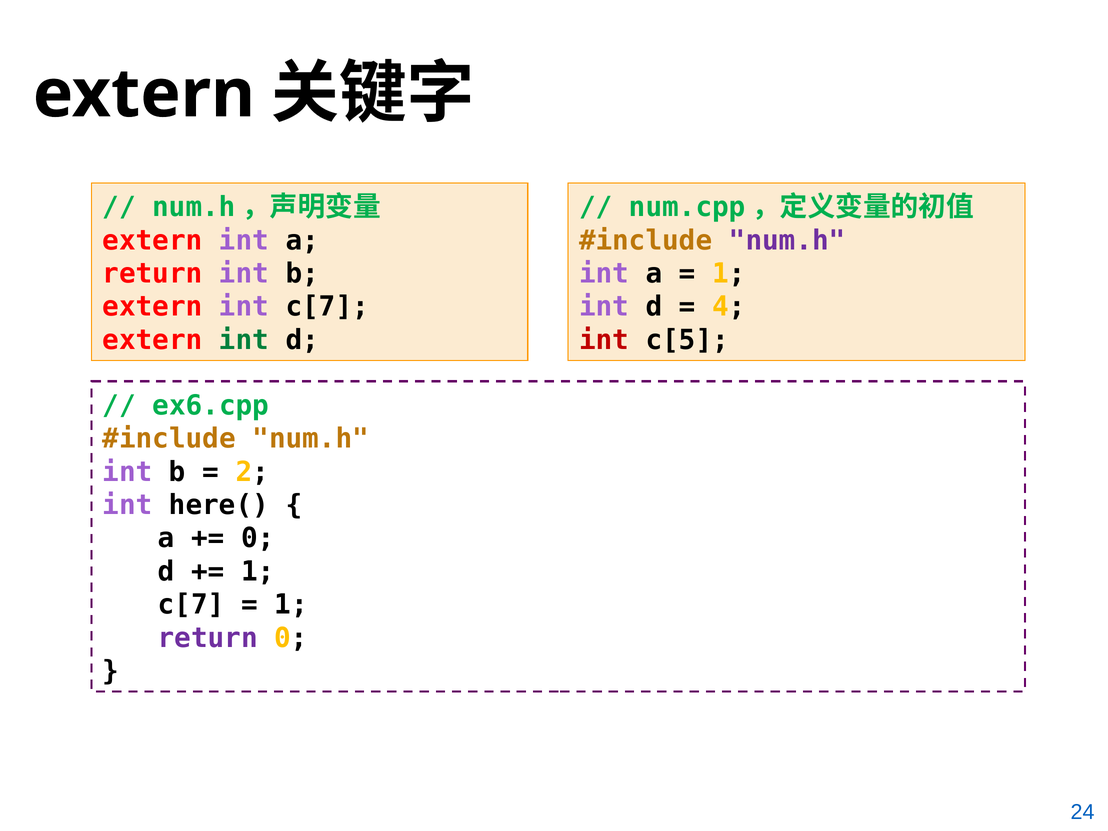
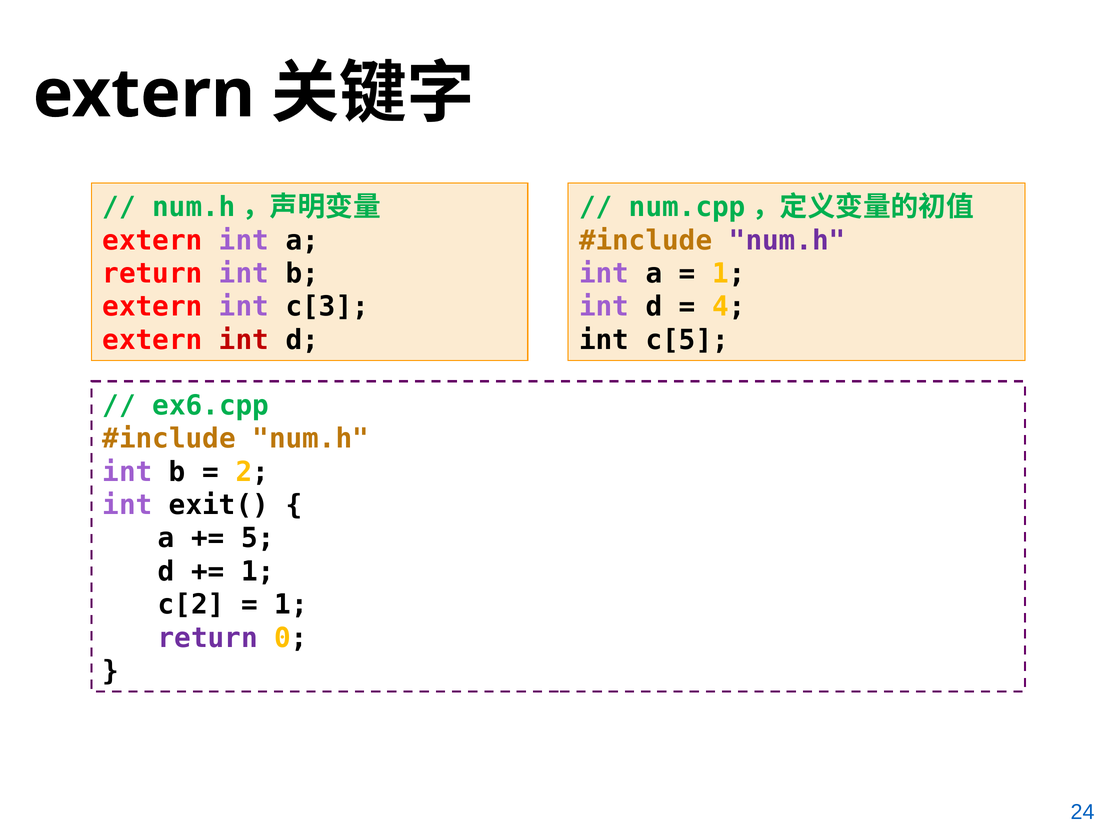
int c[7: c[7 -> c[3
int at (244, 340) colour: green -> red
int at (604, 340) colour: red -> black
here(: here( -> exit(
0 at (258, 538): 0 -> 5
c[7 at (191, 605): c[7 -> c[2
